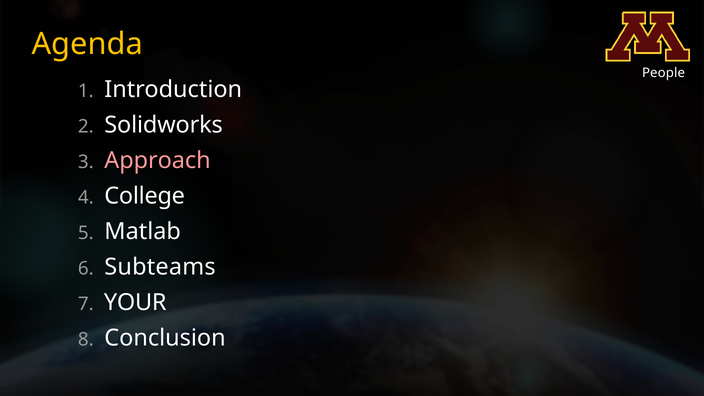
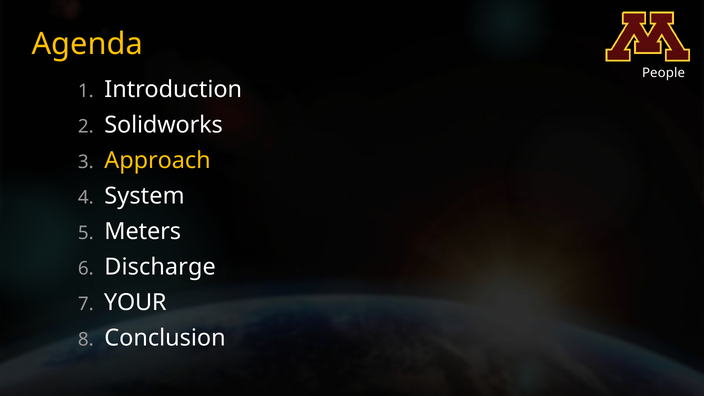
Approach colour: pink -> yellow
College: College -> System
Matlab: Matlab -> Meters
Subteams: Subteams -> Discharge
